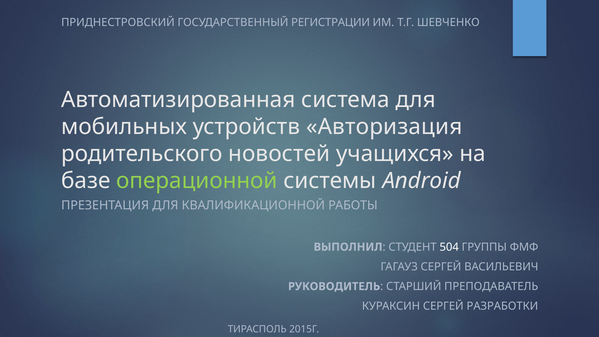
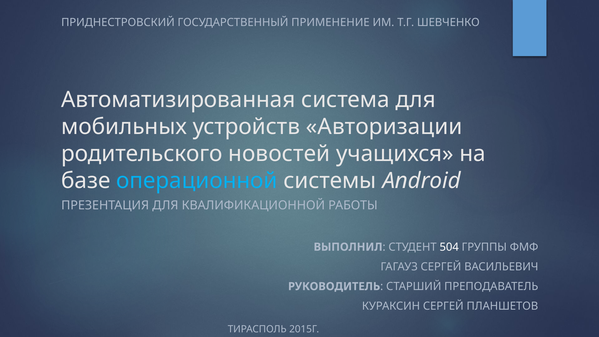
РЕГИСТРАЦИИ: РЕГИСТРАЦИИ -> ПРИМЕНЕНИЕ
Авторизация: Авторизация -> Авторизации
операционной colour: light green -> light blue
РАЗРАБОТКИ: РАЗРАБОТКИ -> ПЛАНШЕТОВ
